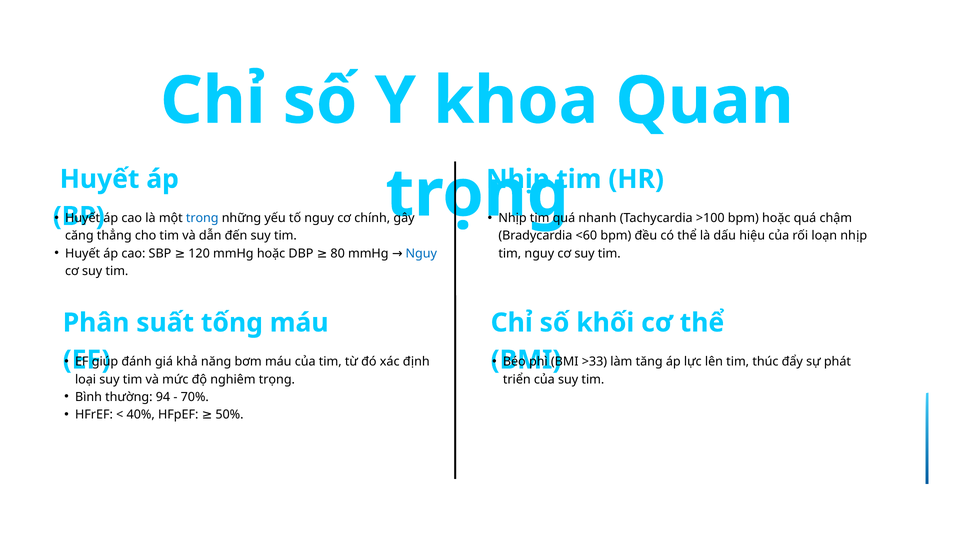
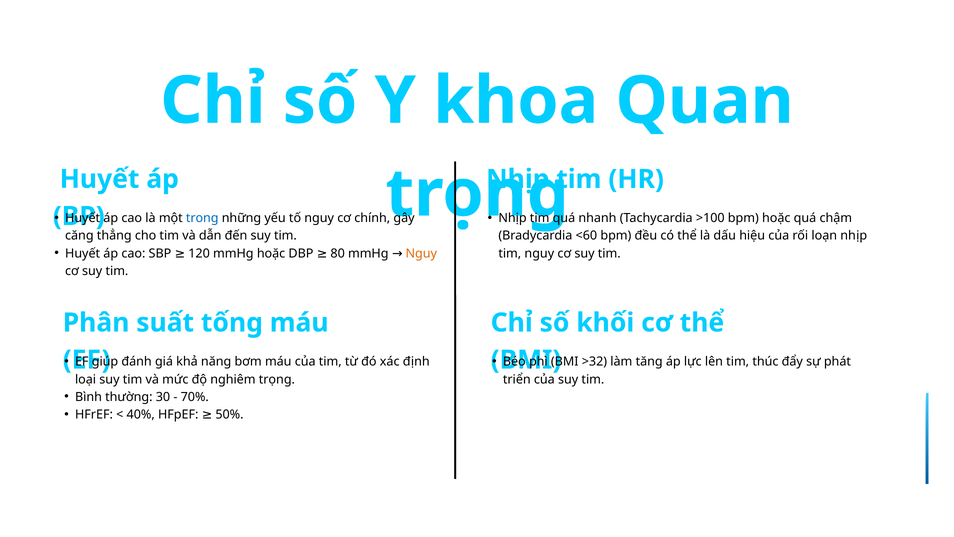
Nguy at (421, 253) colour: blue -> orange
>33: >33 -> >32
94: 94 -> 30
